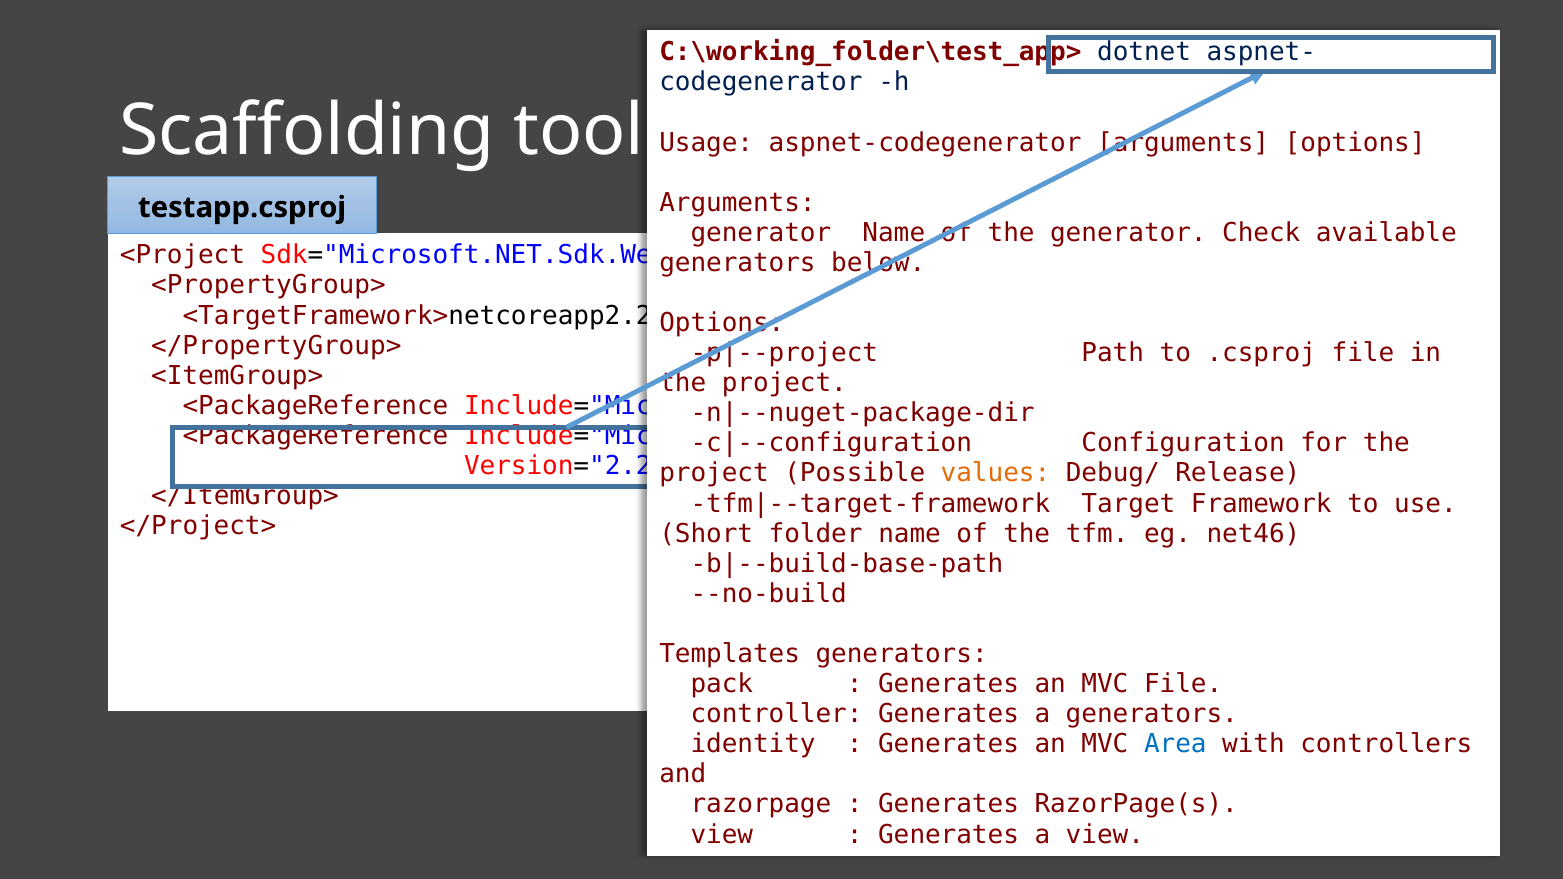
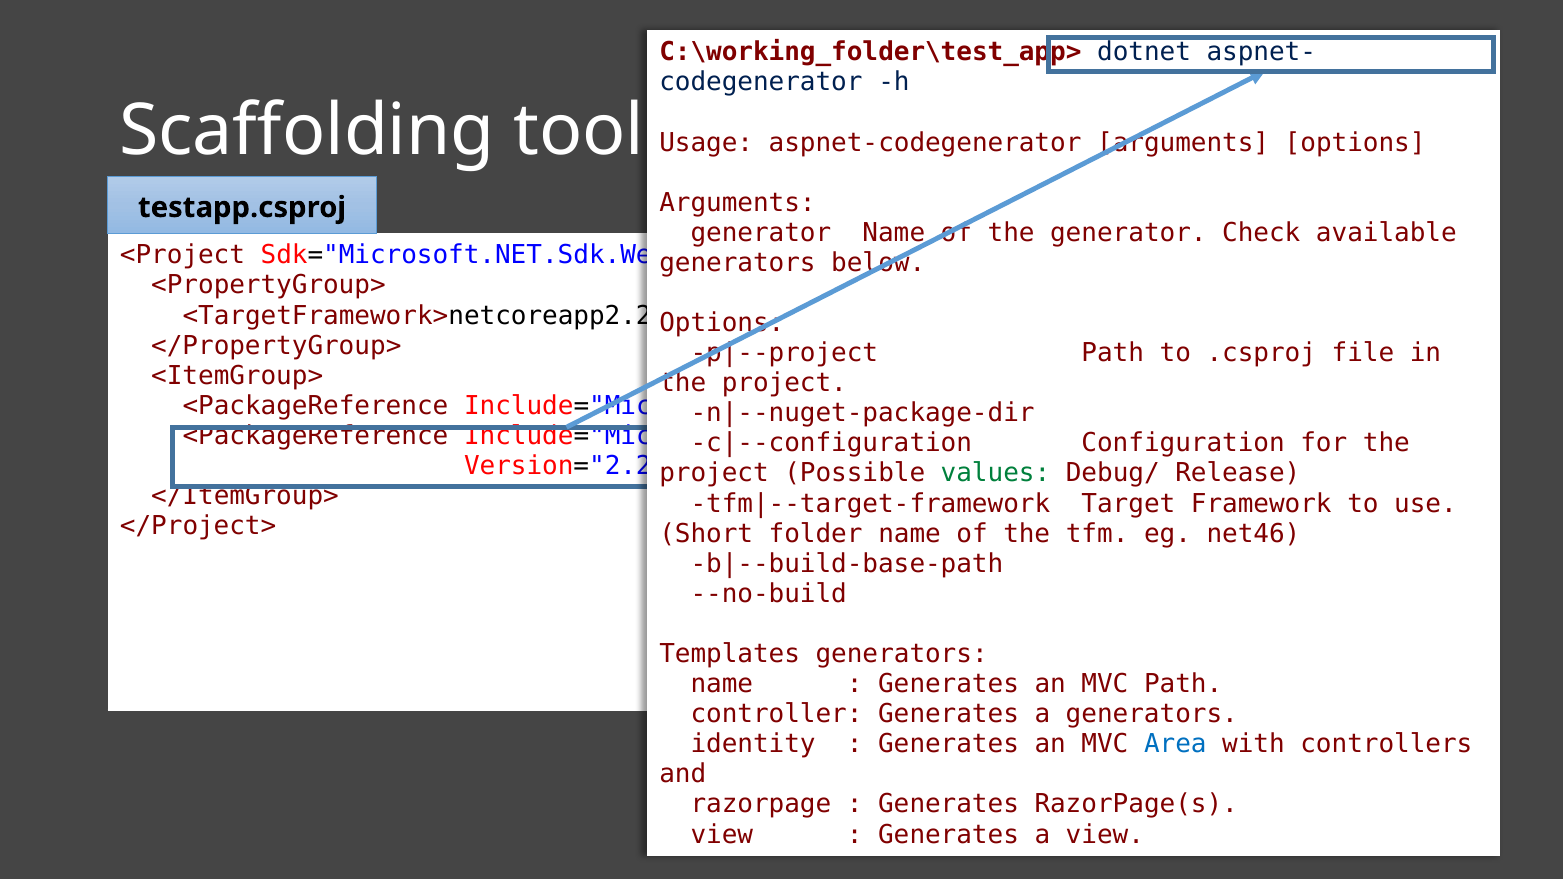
values colour: orange -> green
pack at (722, 684): pack -> name
MVC File: File -> Path
